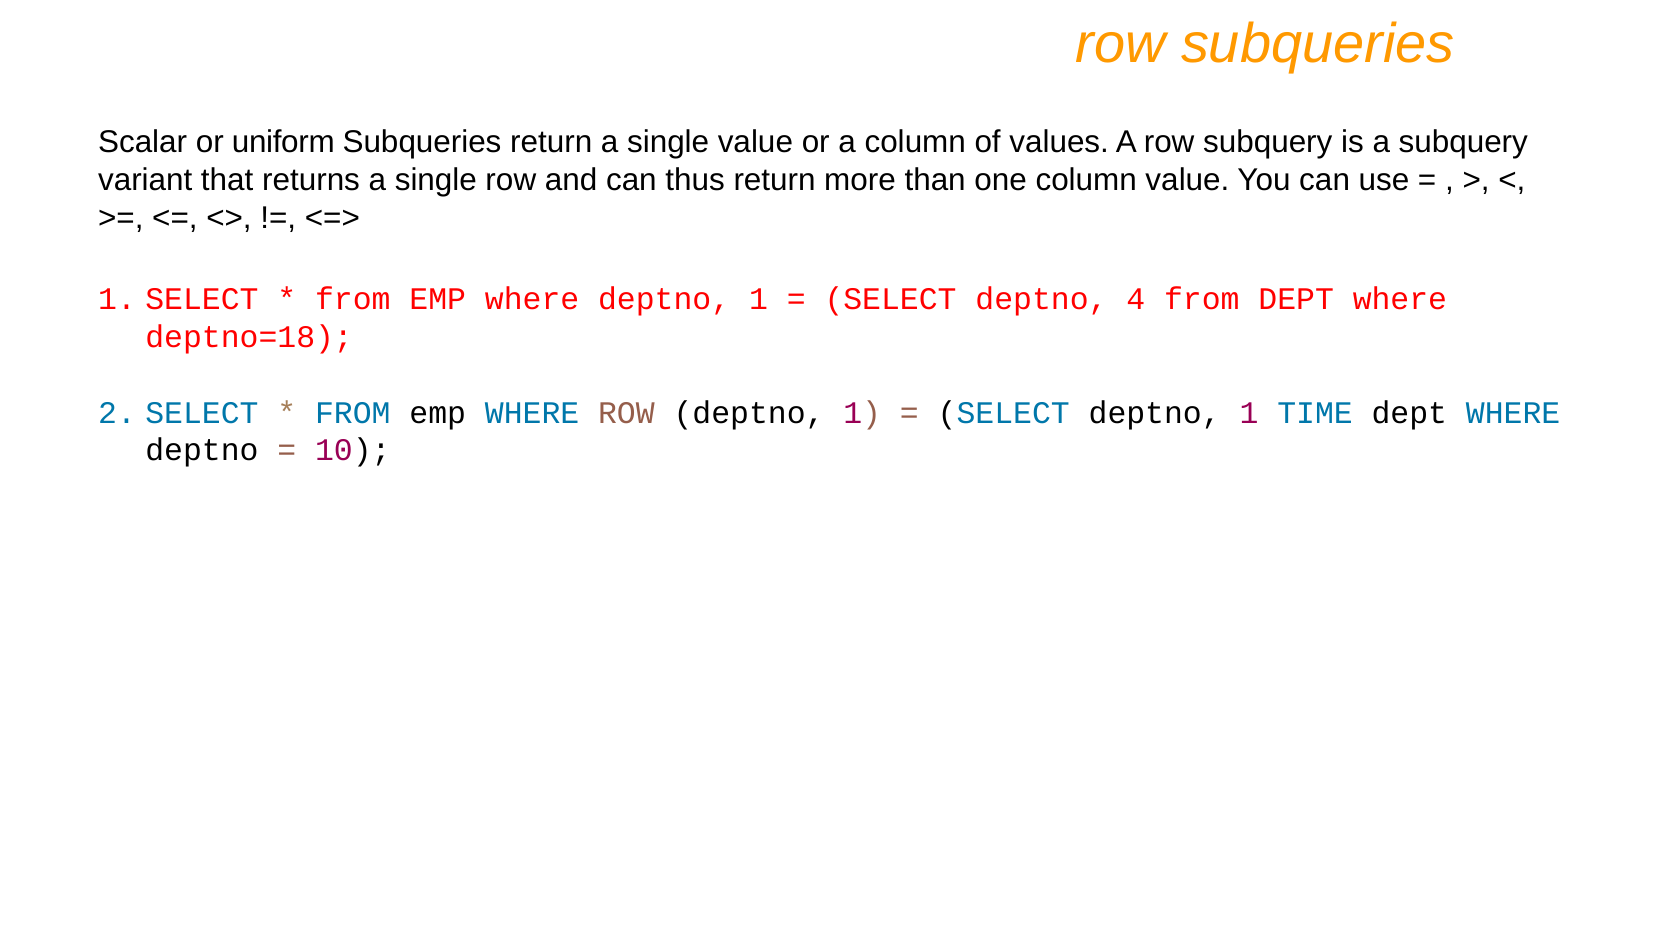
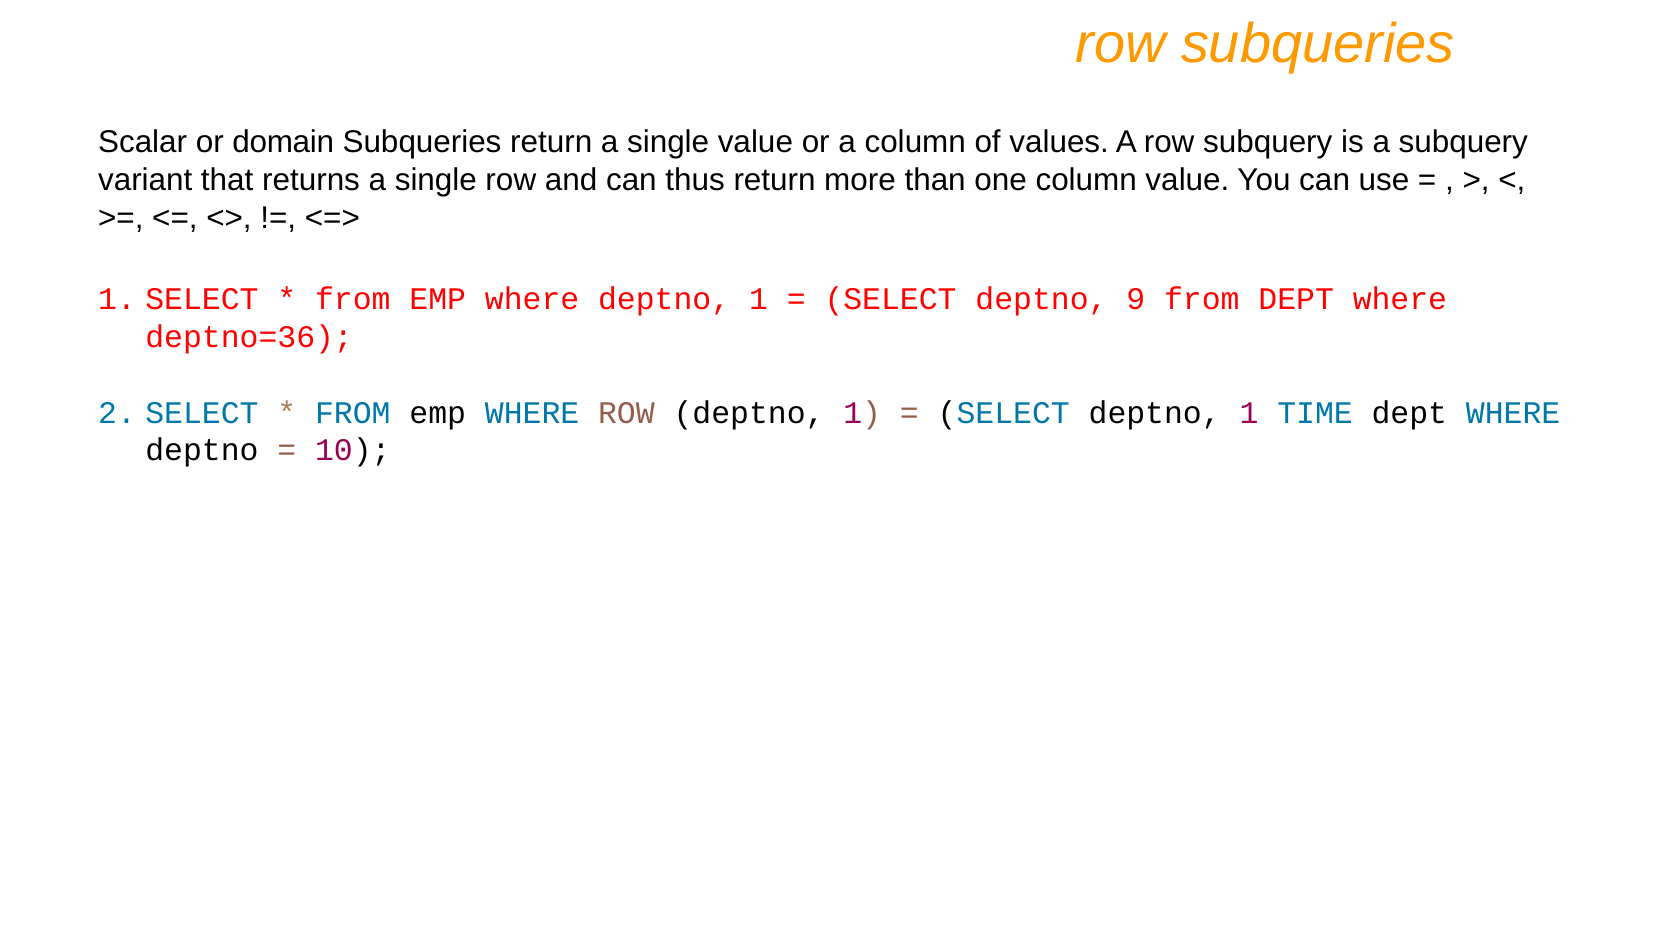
uniform: uniform -> domain
4: 4 -> 9
deptno=18: deptno=18 -> deptno=36
